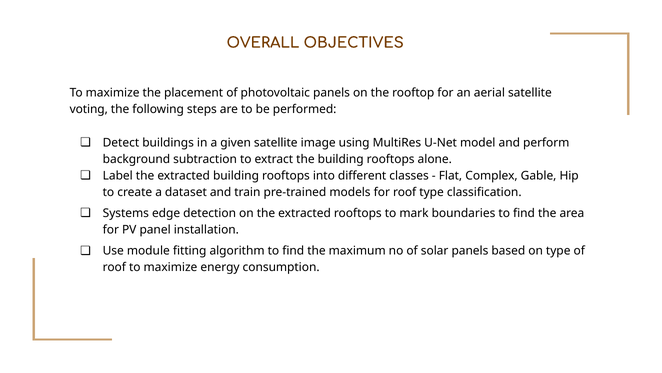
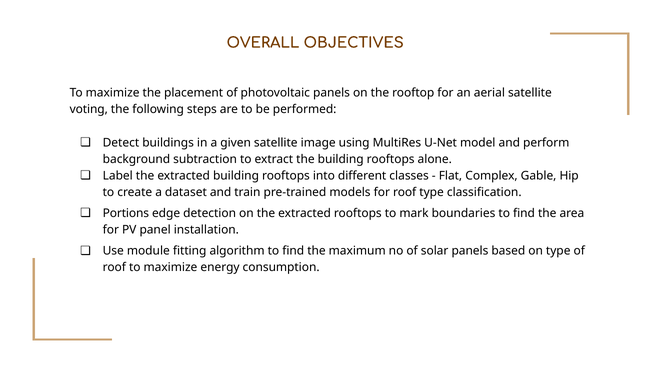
Systems: Systems -> Portions
